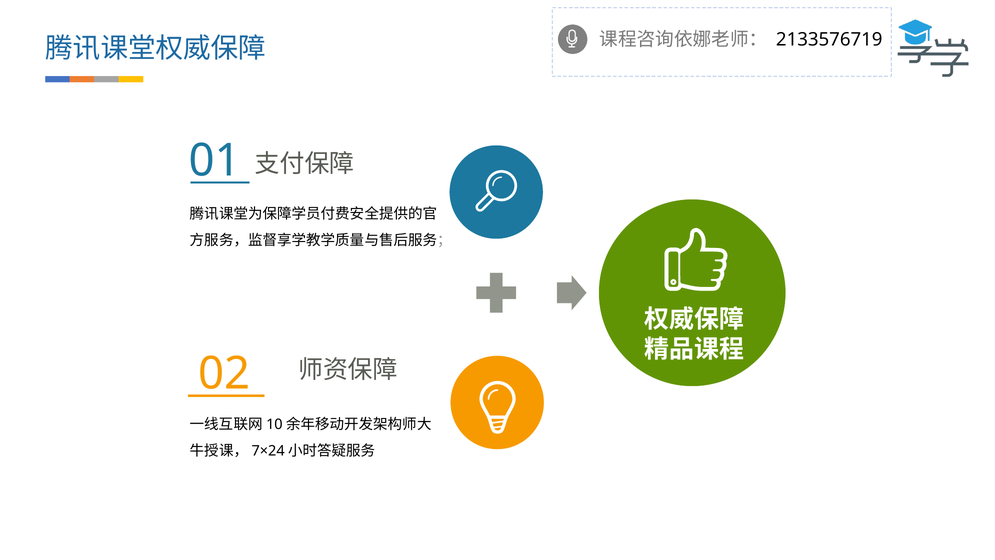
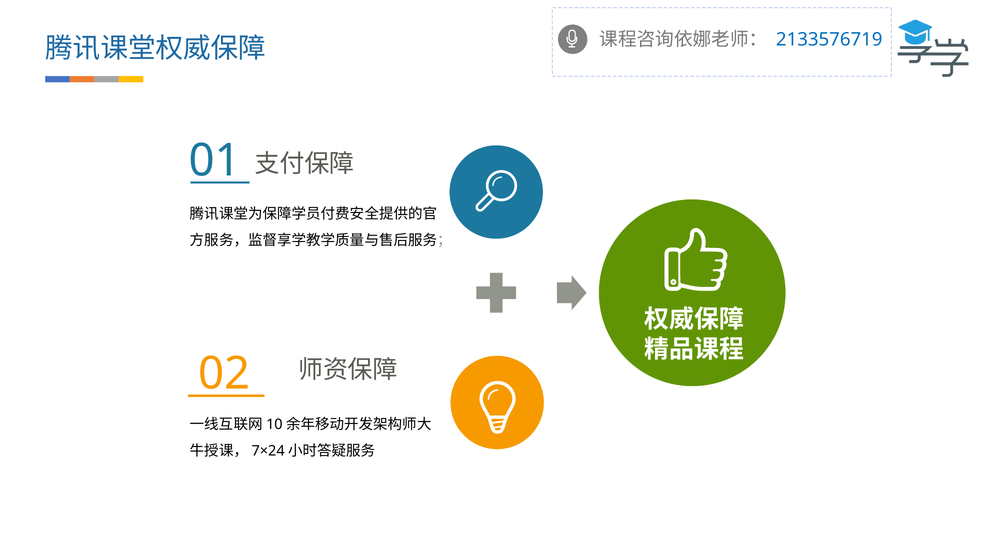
2133576719 colour: black -> blue
